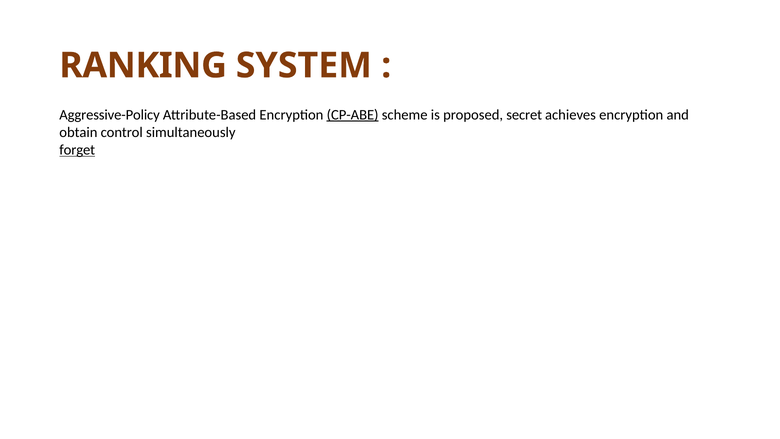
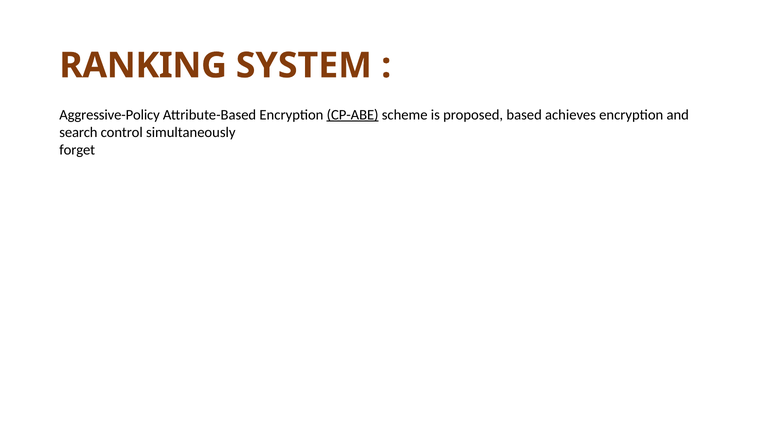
secret: secret -> based
obtain: obtain -> search
forget underline: present -> none
